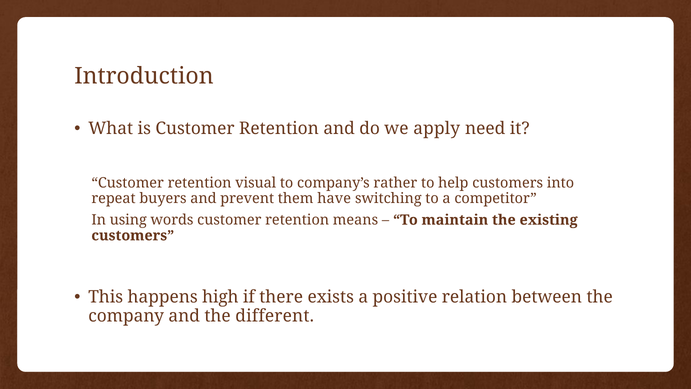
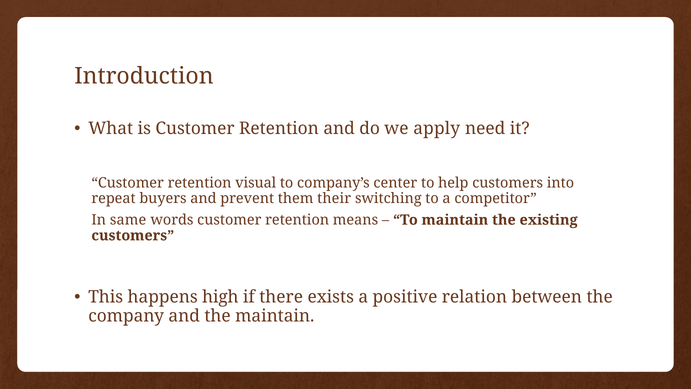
rather: rather -> center
have: have -> their
using: using -> same
the different: different -> maintain
